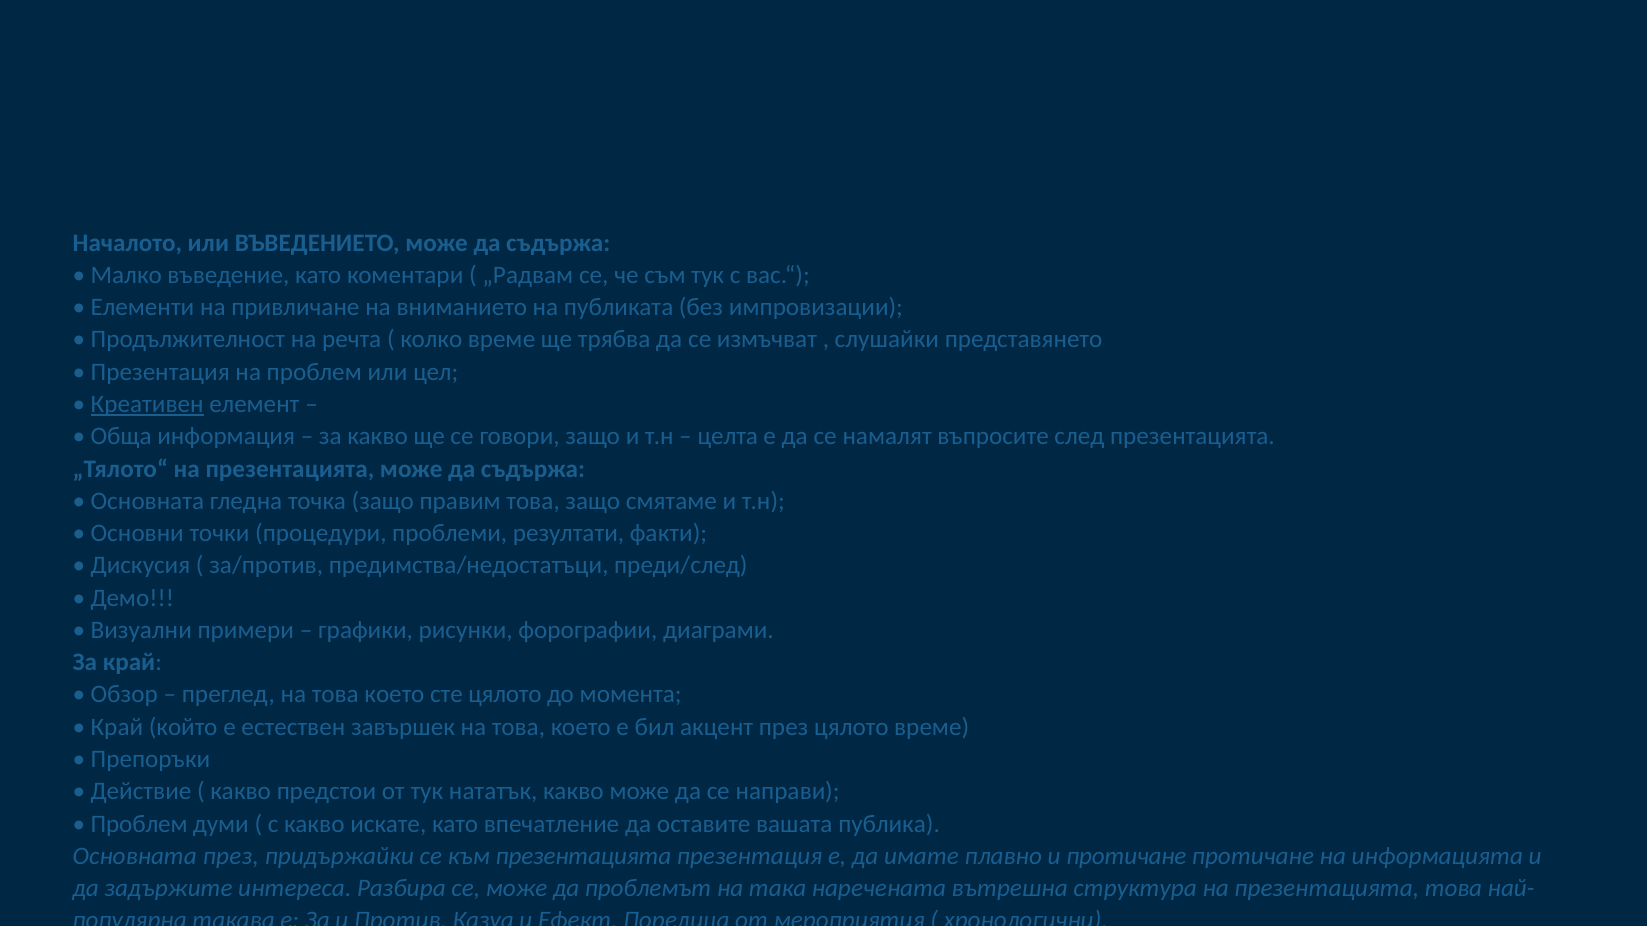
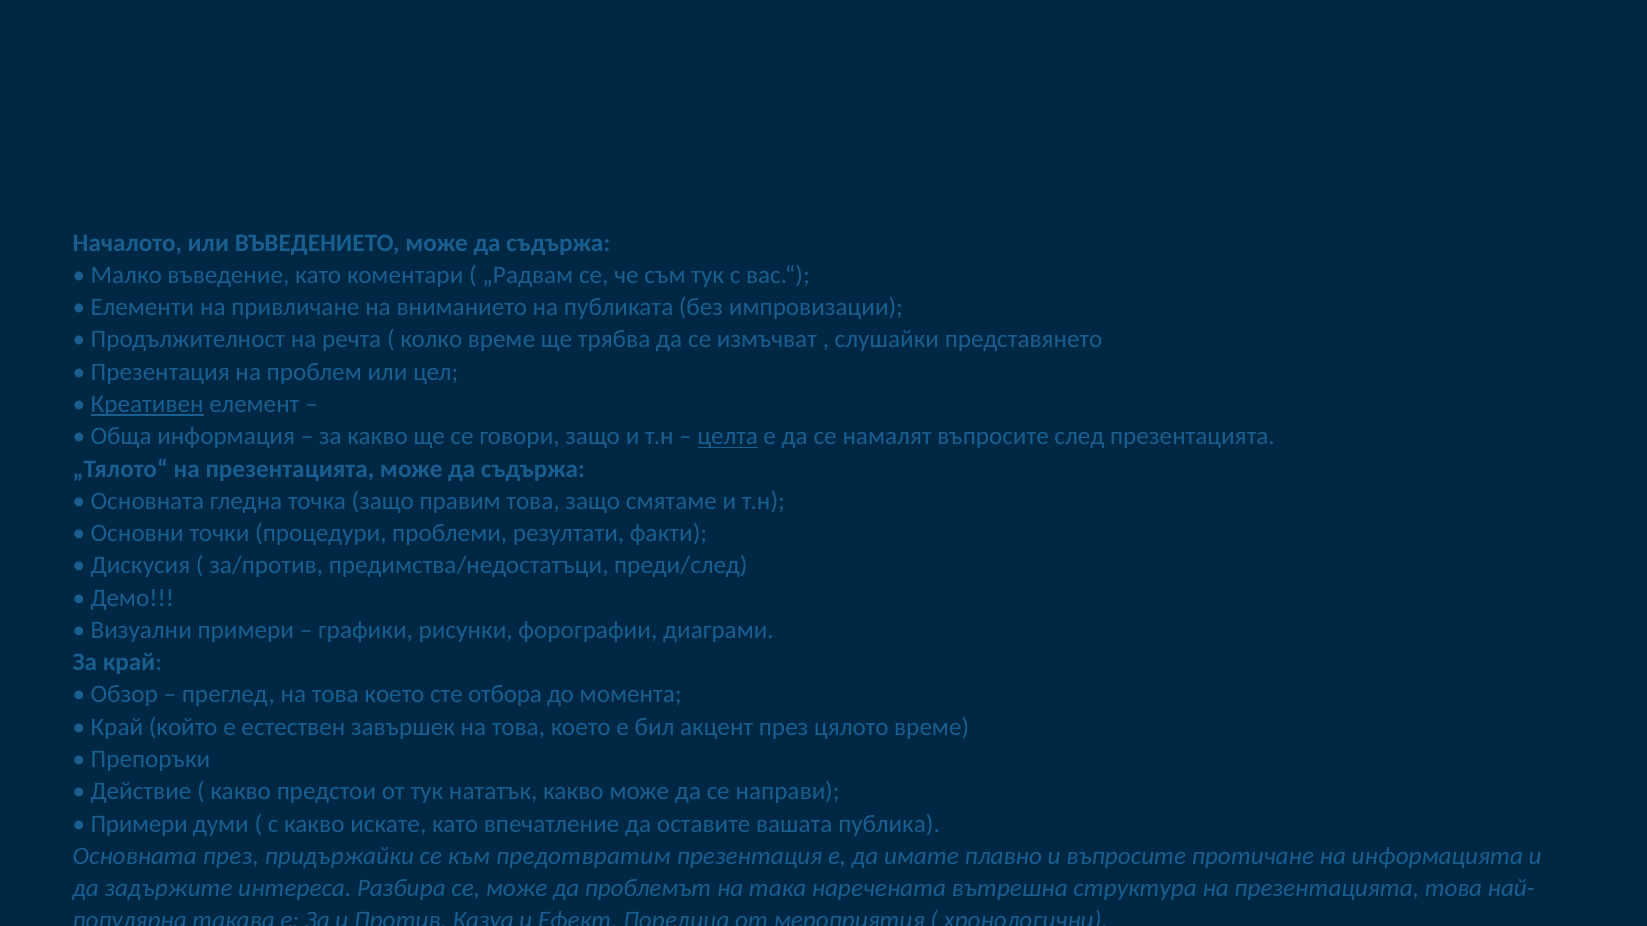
целта underline: none -> present
сте цялото: цялото -> отбора
Проблем at (139, 824): Проблем -> Примери
към презентацията: презентацията -> предотвратим
и протичане: протичане -> въпросите
